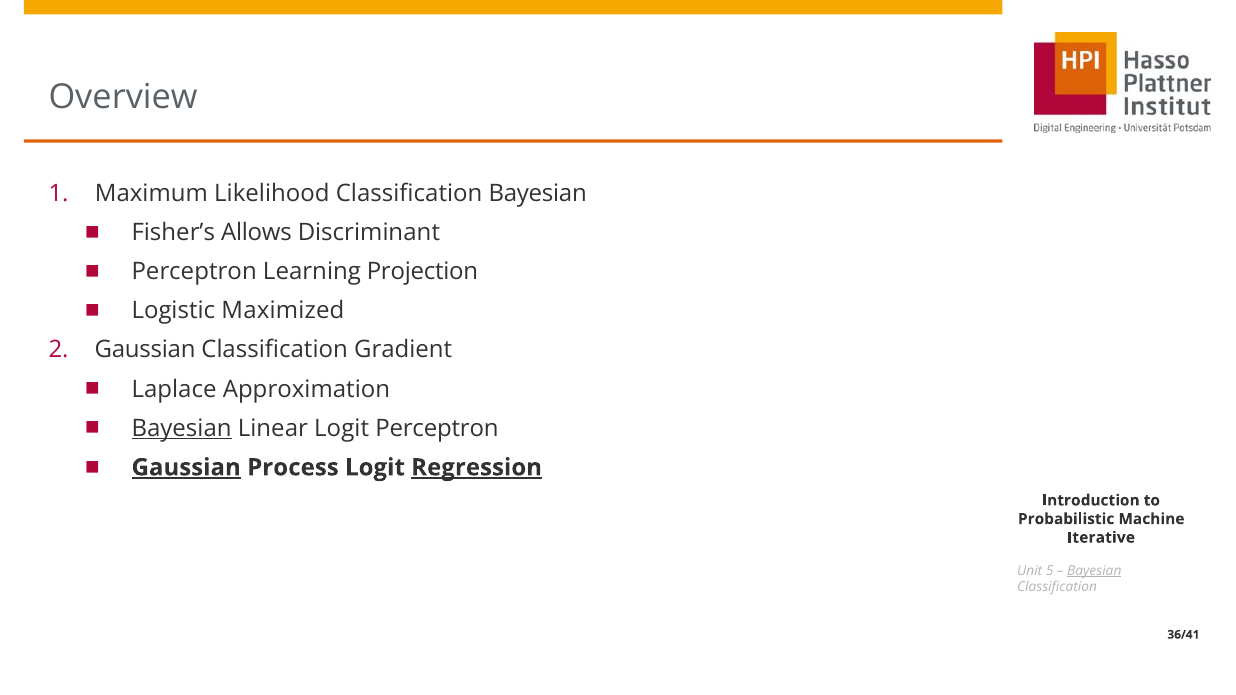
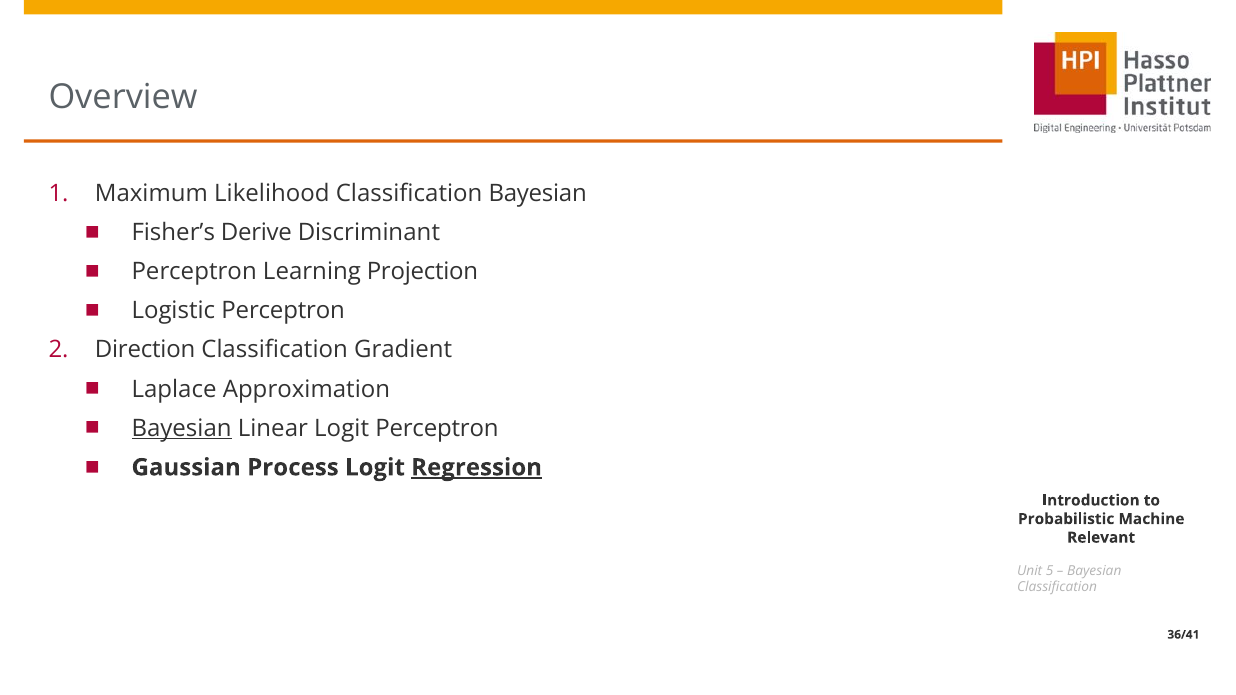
Allows: Allows -> Derive
Logistic Maximized: Maximized -> Perceptron
Gaussian at (145, 350): Gaussian -> Direction
Gaussian at (186, 468) underline: present -> none
Iterative: Iterative -> Relevant
Bayesian at (1094, 571) underline: present -> none
